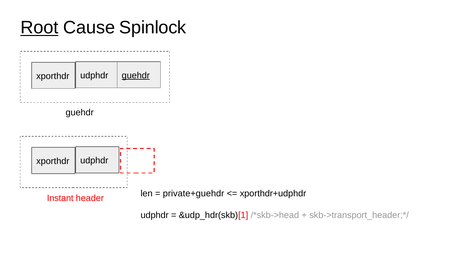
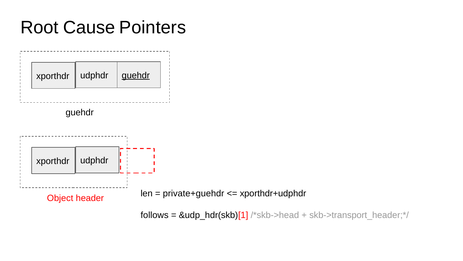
Root underline: present -> none
Spinlock: Spinlock -> Pointers
Instant: Instant -> Object
udphdr at (155, 215): udphdr -> follows
